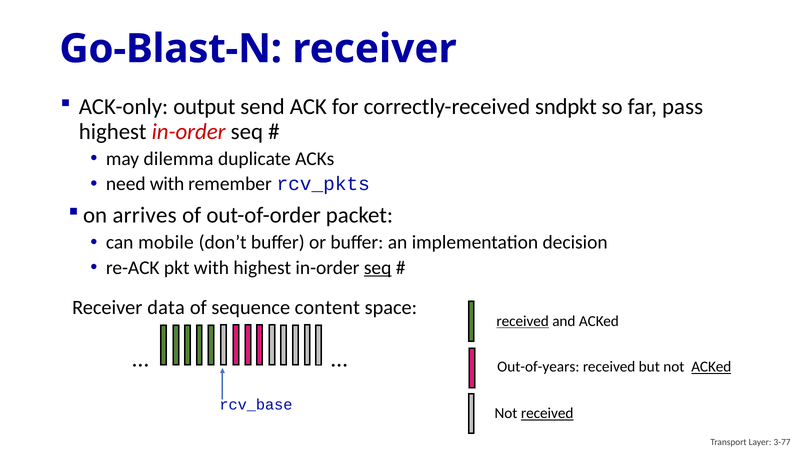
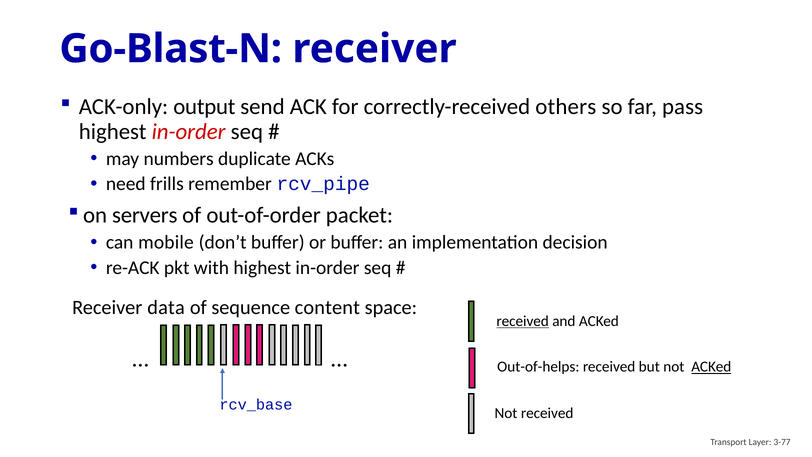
sndpkt: sndpkt -> others
dilemma: dilemma -> numbers
need with: with -> frills
rcv_pkts: rcv_pkts -> rcv_pipe
arrives: arrives -> servers
seq at (378, 267) underline: present -> none
Out-of-years: Out-of-years -> Out-of-helps
received at (547, 413) underline: present -> none
